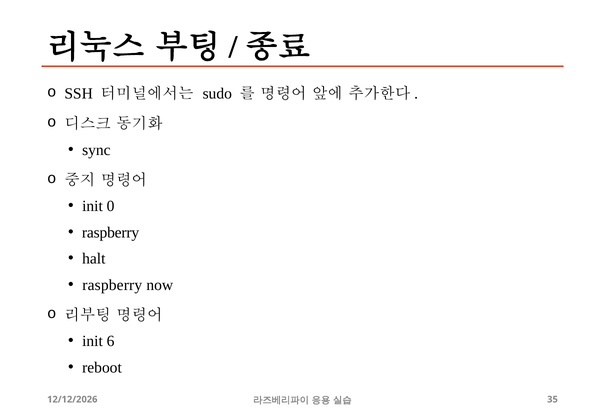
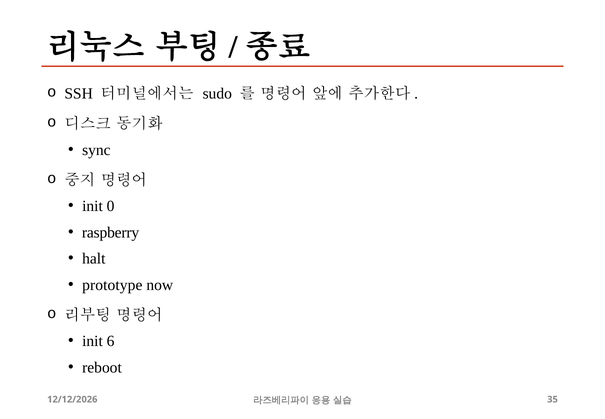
raspberry at (112, 285): raspberry -> prototype
